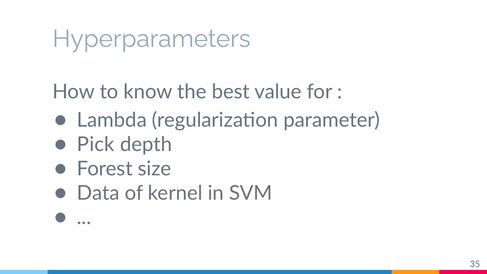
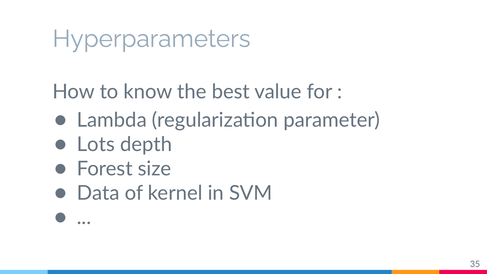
Pick: Pick -> Lots
